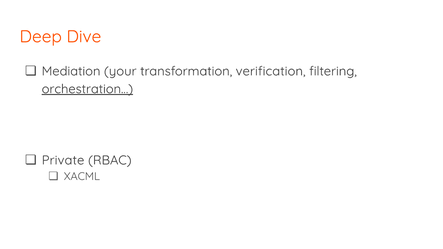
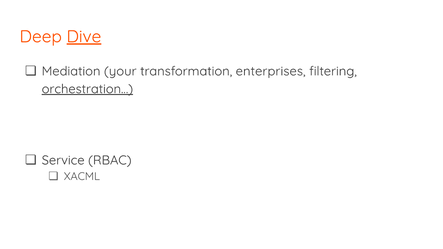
Dive underline: none -> present
verification: verification -> enterprises
Private: Private -> Service
